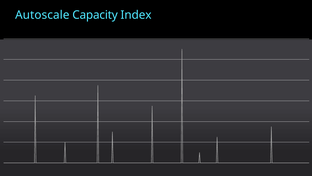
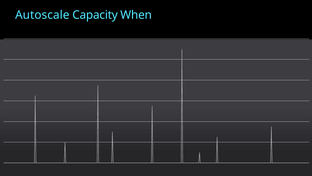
Index: Index -> When
